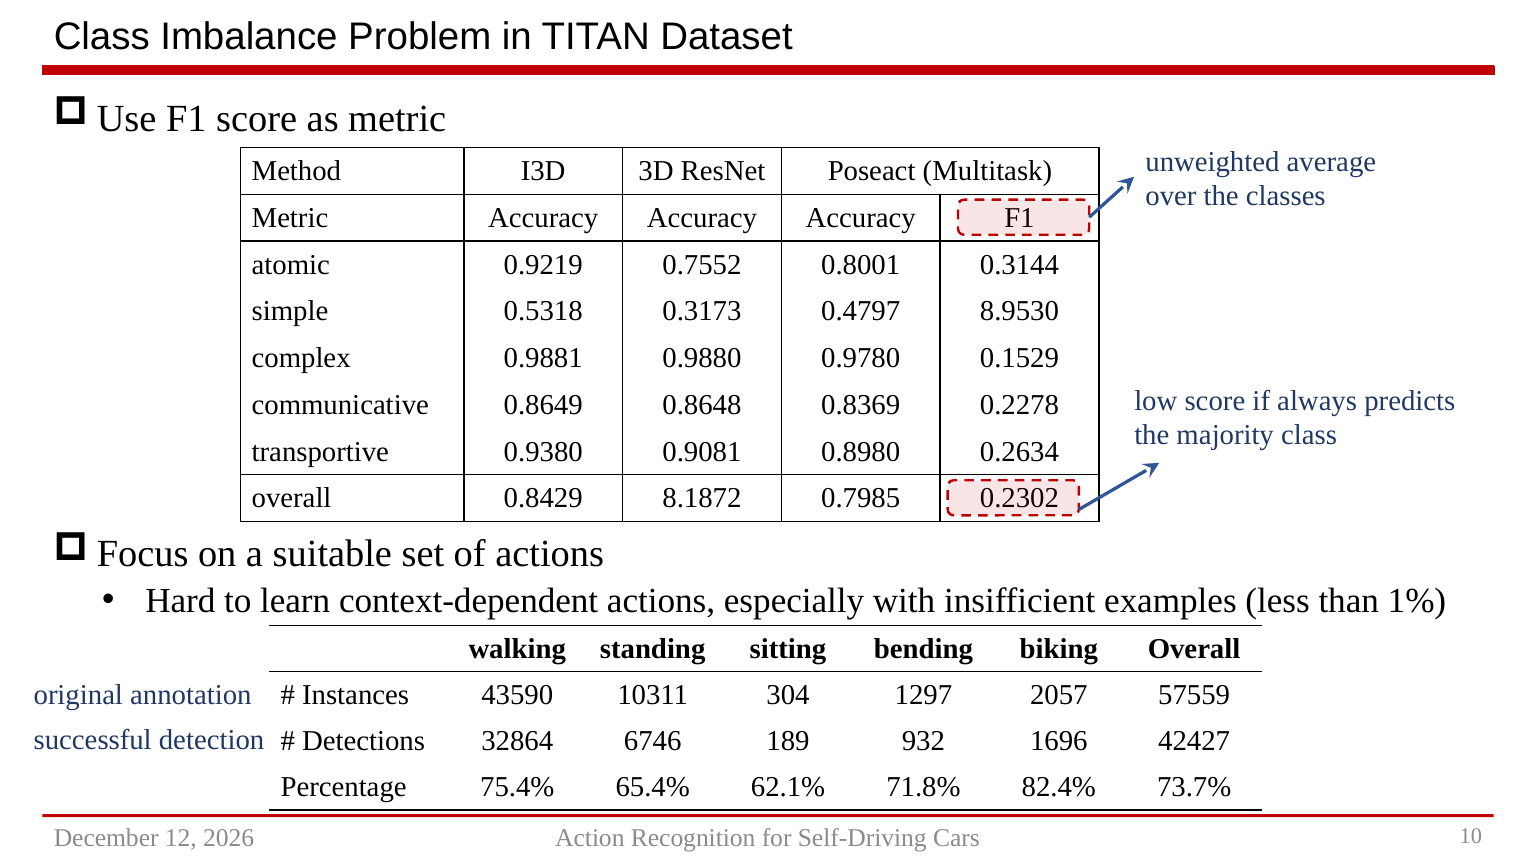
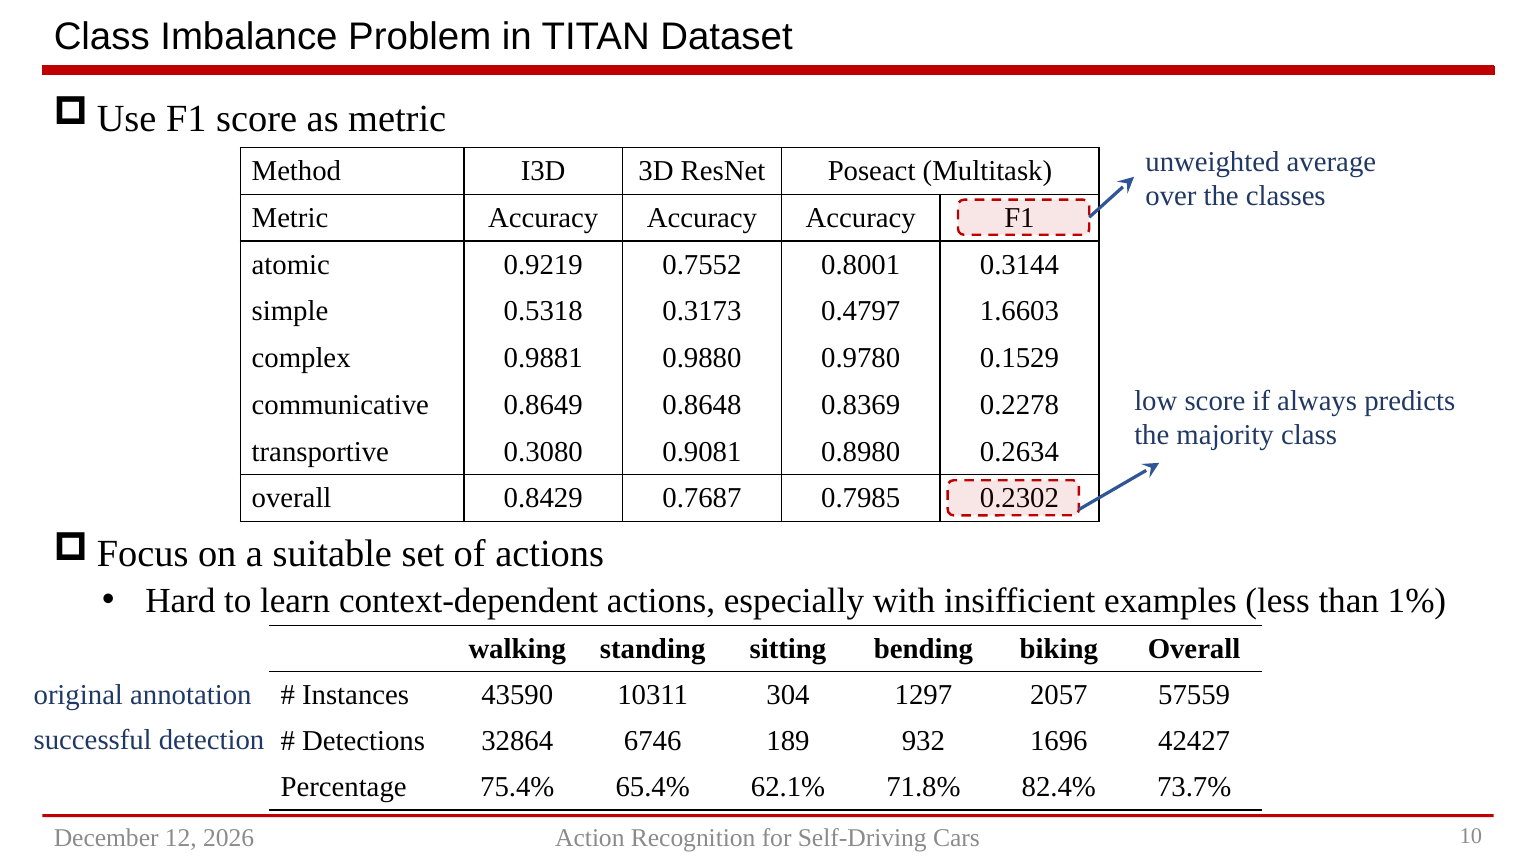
8.9530: 8.9530 -> 1.6603
0.9380: 0.9380 -> 0.3080
8.1872: 8.1872 -> 0.7687
